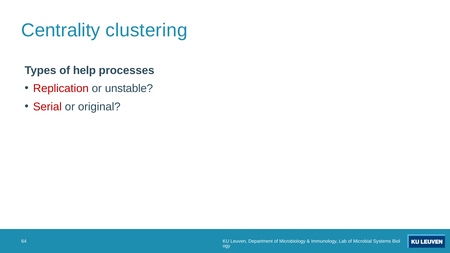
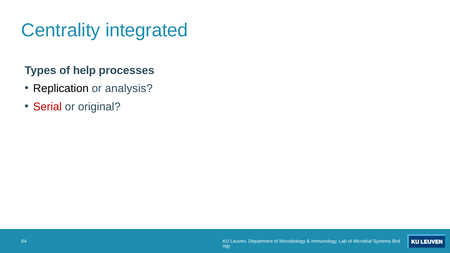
clustering: clustering -> integrated
Replication colour: red -> black
unstable: unstable -> analysis
